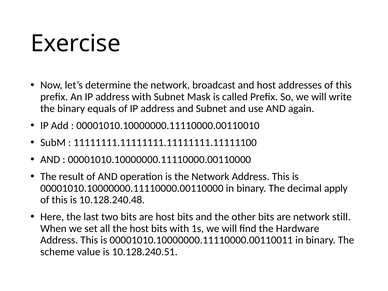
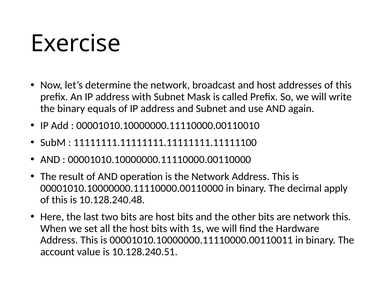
network still: still -> this
scheme: scheme -> account
